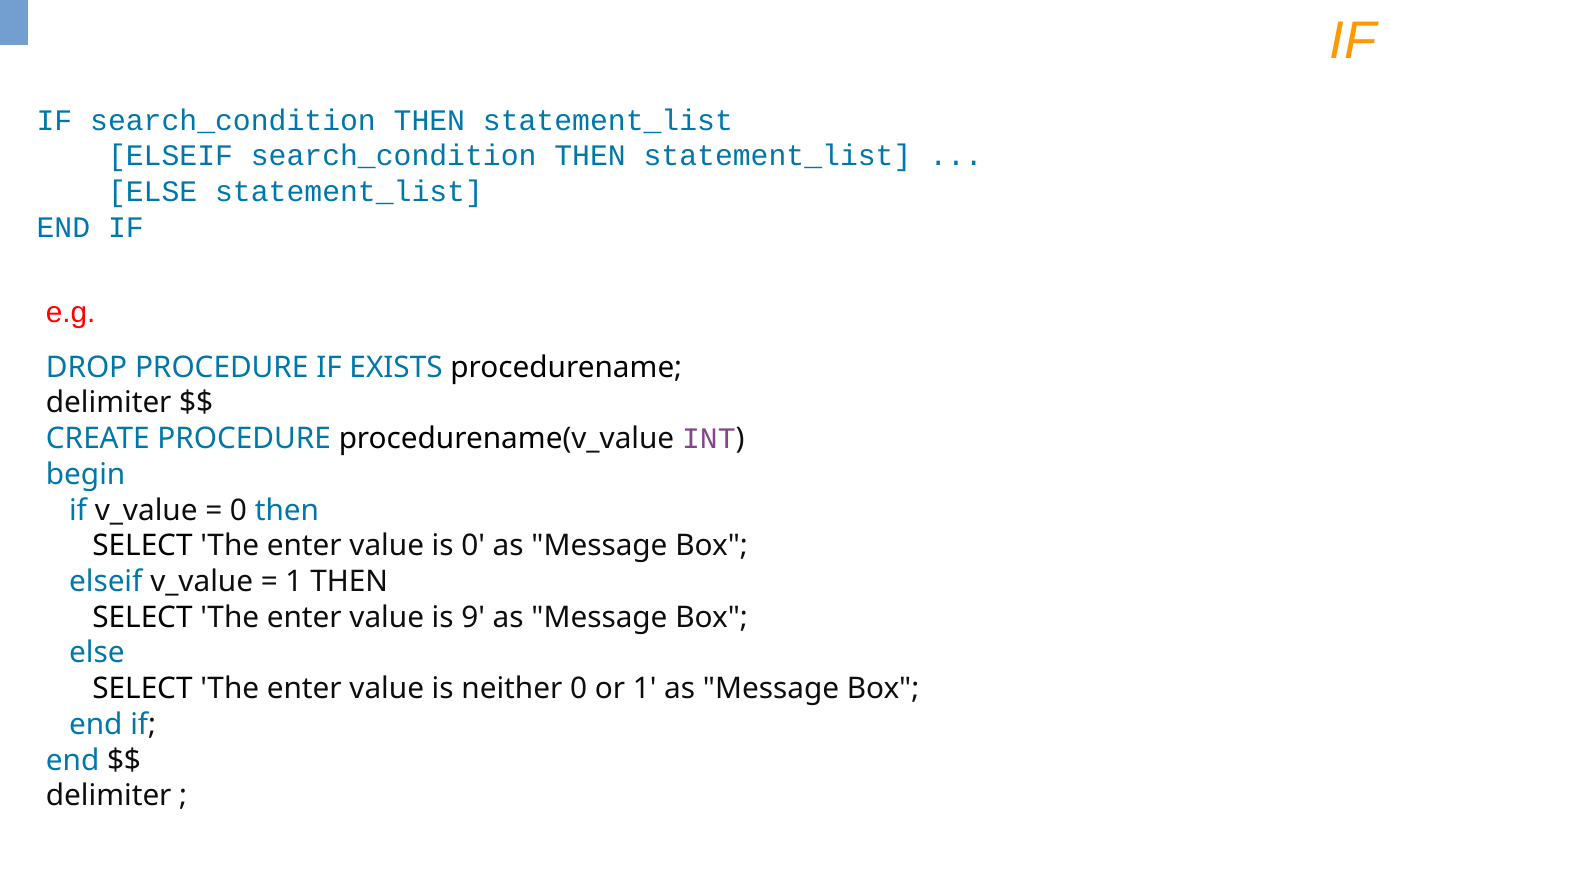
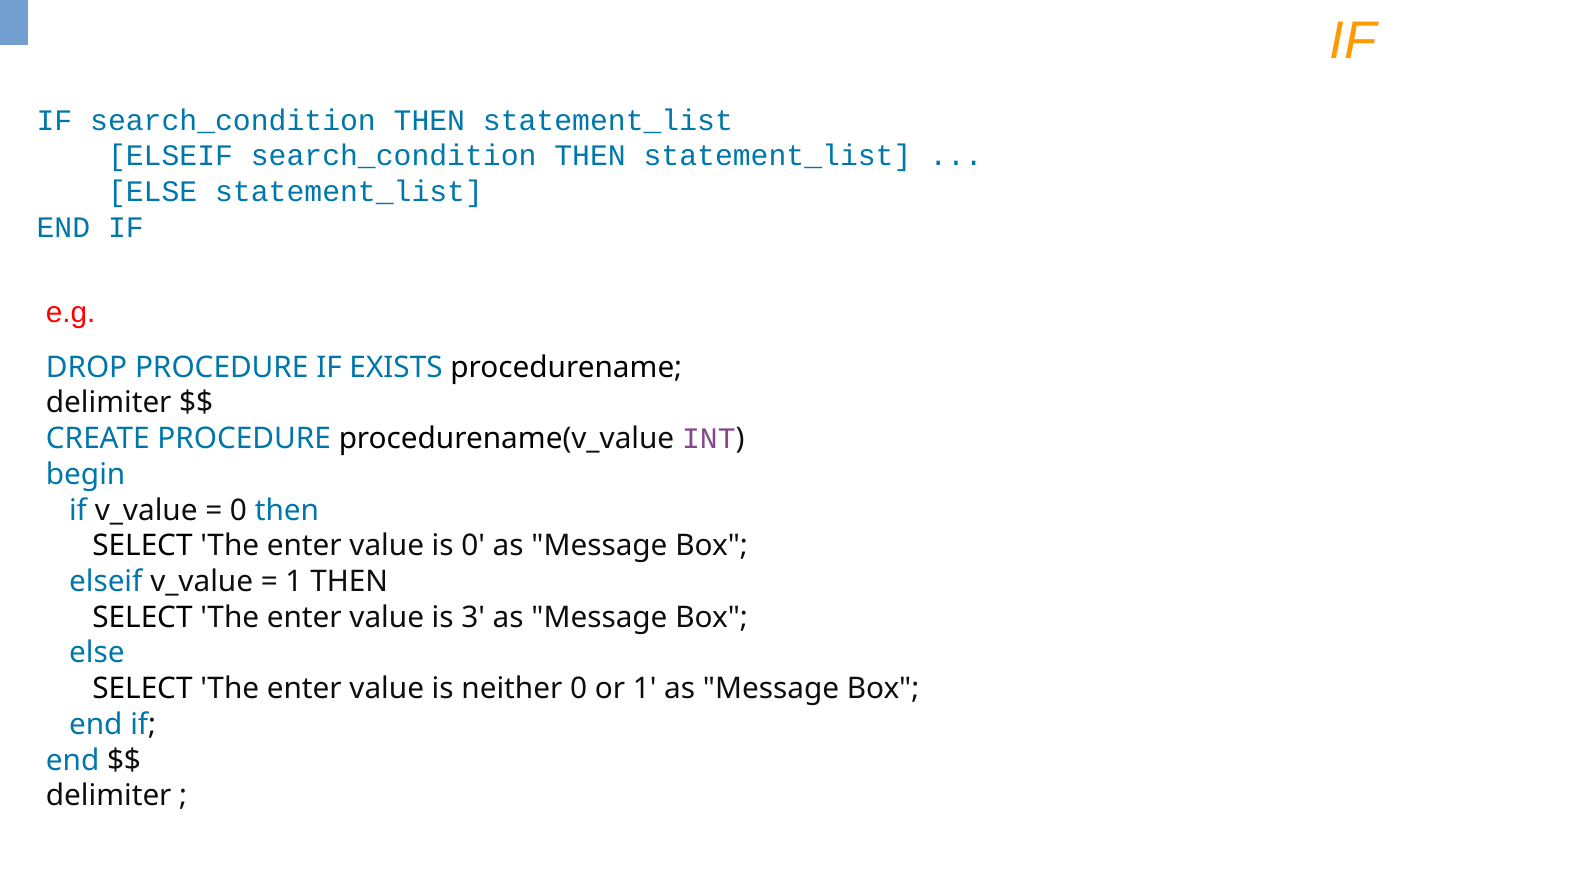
9: 9 -> 3
